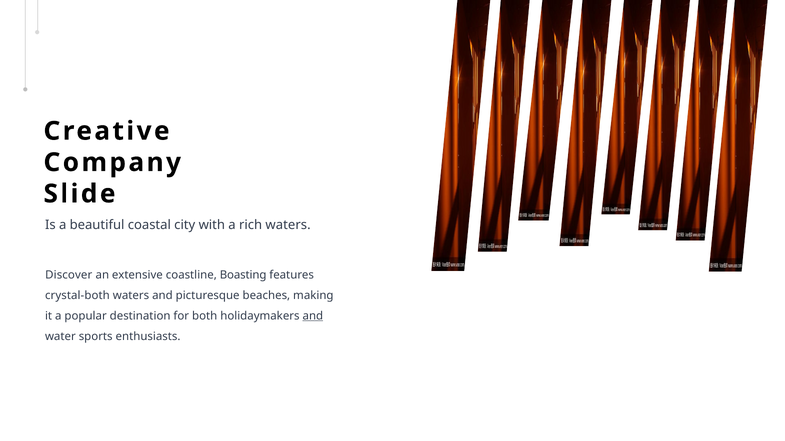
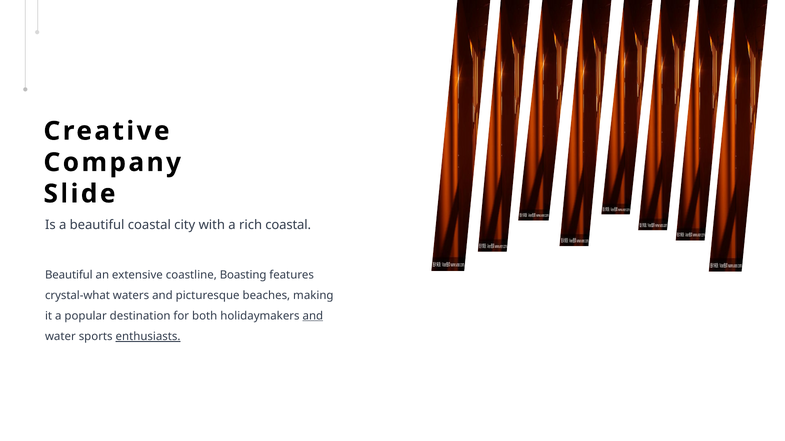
rich waters: waters -> coastal
Discover at (69, 275): Discover -> Beautiful
crystal-both: crystal-both -> crystal-what
enthusiasts underline: none -> present
